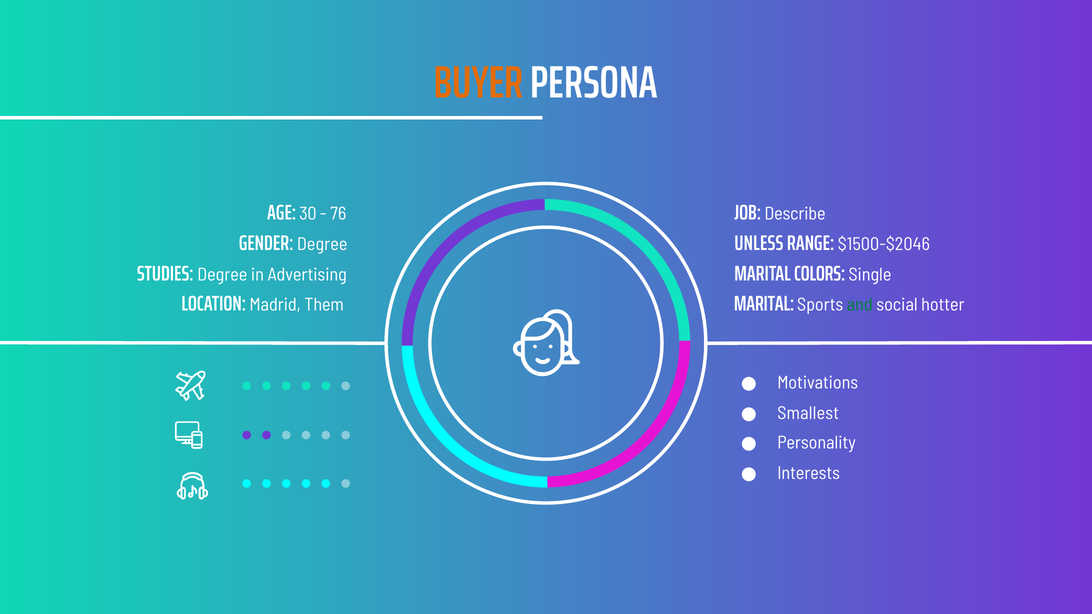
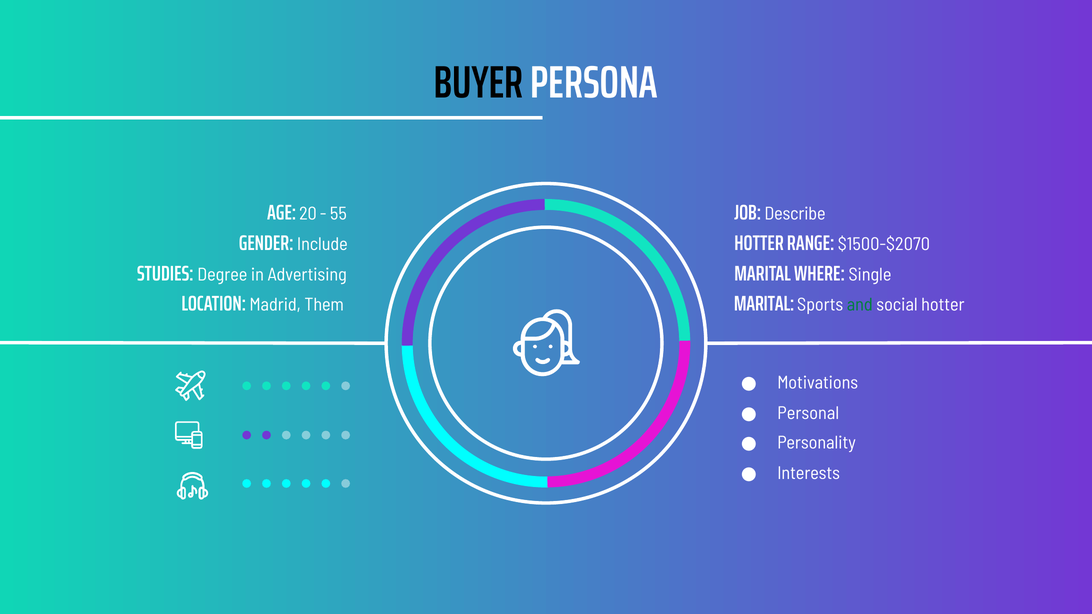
BUYER colour: orange -> black
30: 30 -> 20
76: 76 -> 55
GENDER Degree: Degree -> Include
UNLESS at (759, 243): UNLESS -> HOTTER
$1500-$2046: $1500-$2046 -> $1500-$2070
COLORS: COLORS -> WHERE
Smallest: Smallest -> Personal
